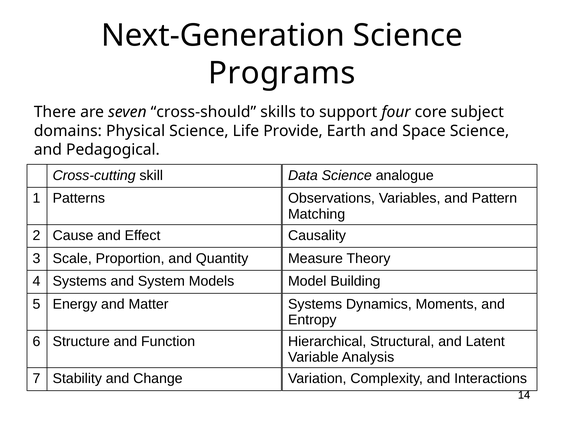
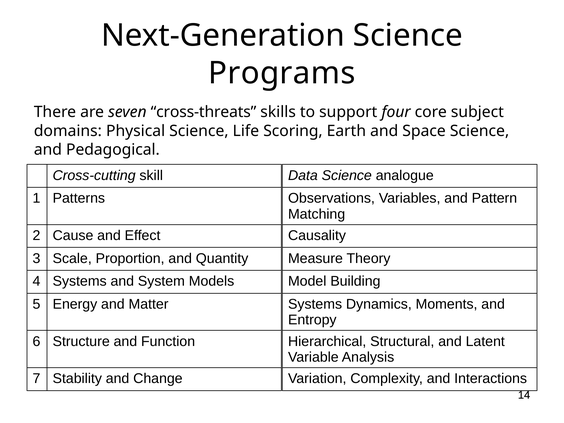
cross-should: cross-should -> cross-threats
Provide: Provide -> Scoring
